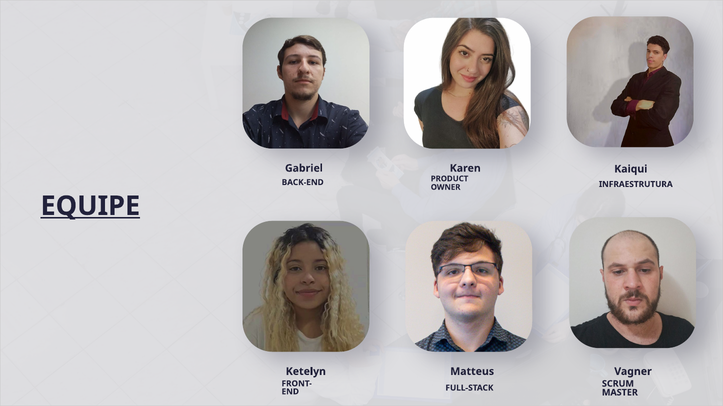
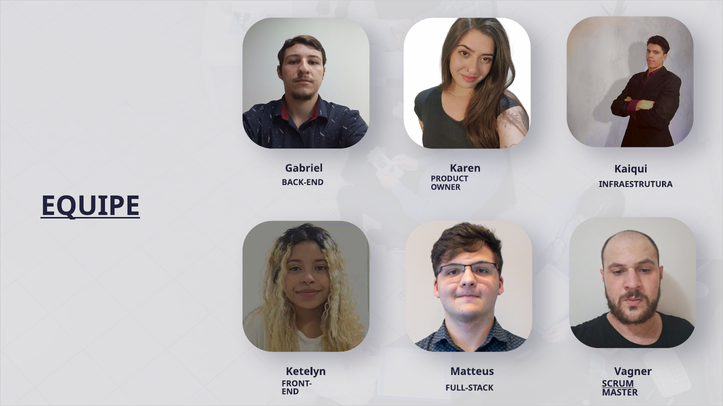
SCRUM underline: none -> present
